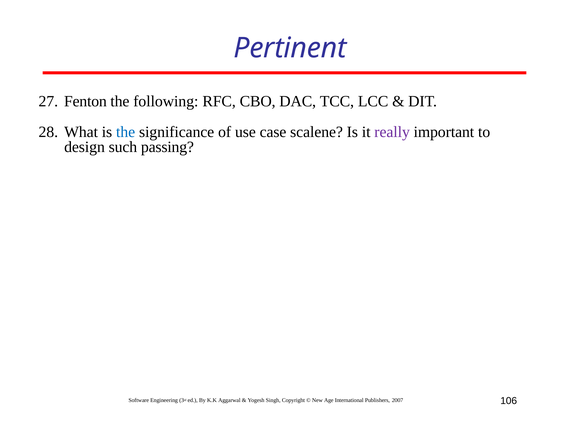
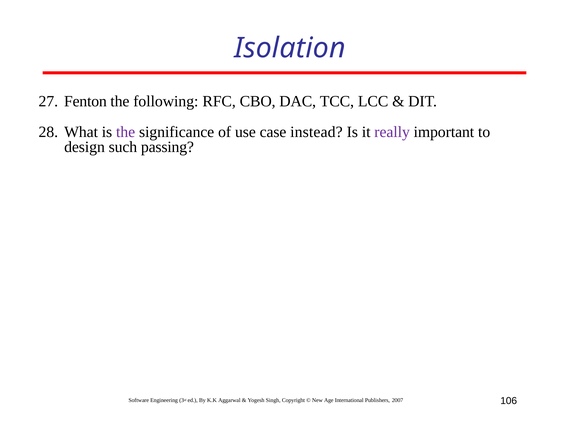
Pertinent: Pertinent -> Isolation
the at (126, 132) colour: blue -> purple
scalene: scalene -> instead
